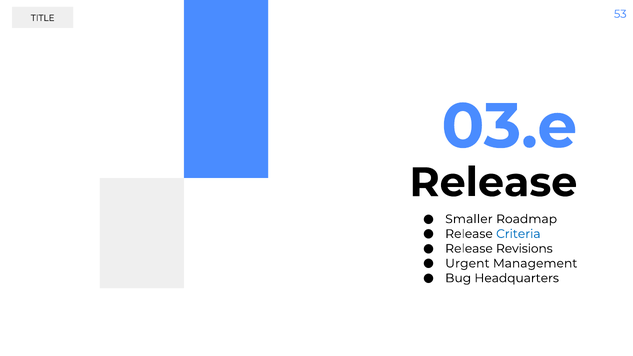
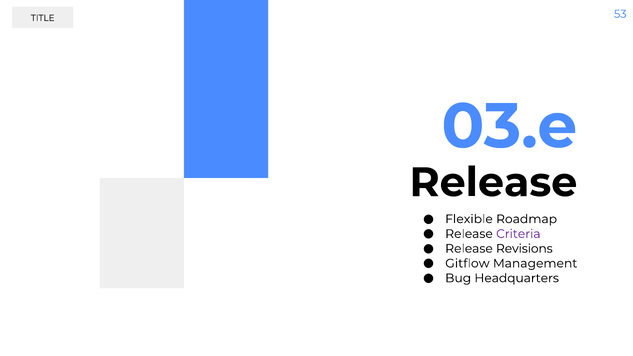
Smaller: Smaller -> Flexible
Criteria colour: blue -> purple
Urgent: Urgent -> Gitflow
